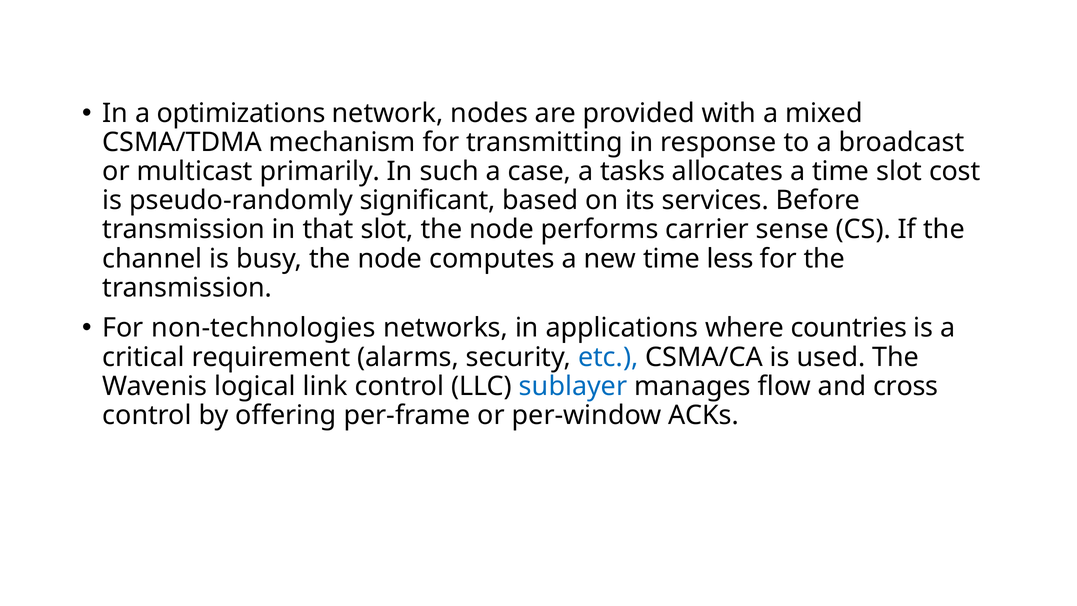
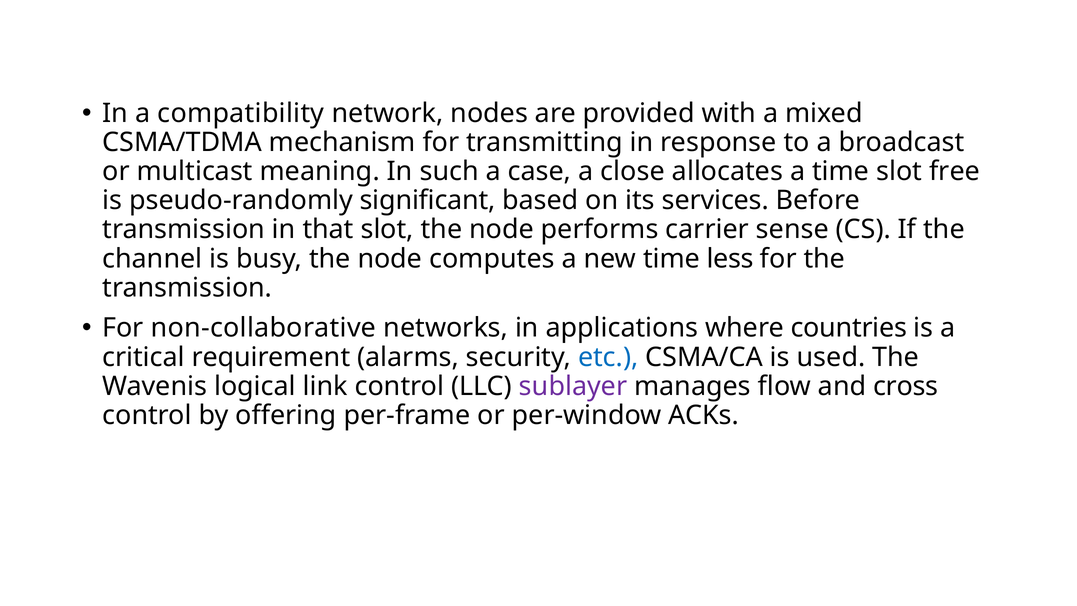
optimizations: optimizations -> compatibility
primarily: primarily -> meaning
tasks: tasks -> close
cost: cost -> free
non-technologies: non-technologies -> non-collaborative
sublayer colour: blue -> purple
